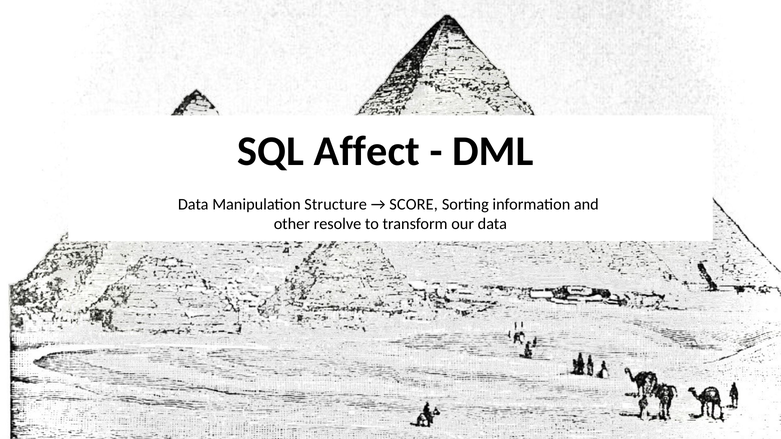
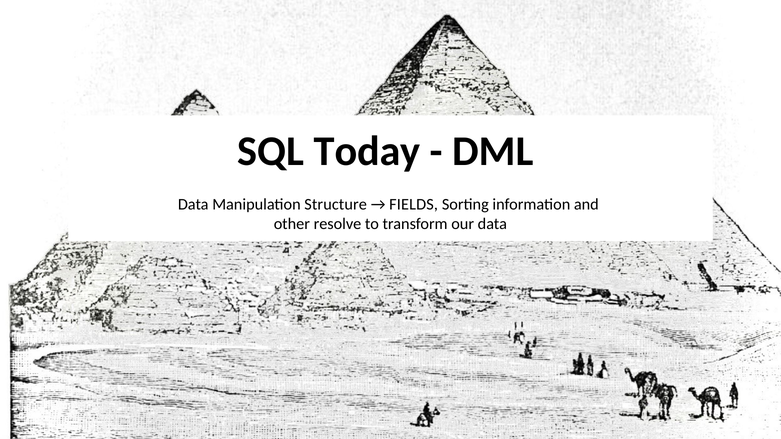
Affect: Affect -> Today
SCORE: SCORE -> FIELDS
